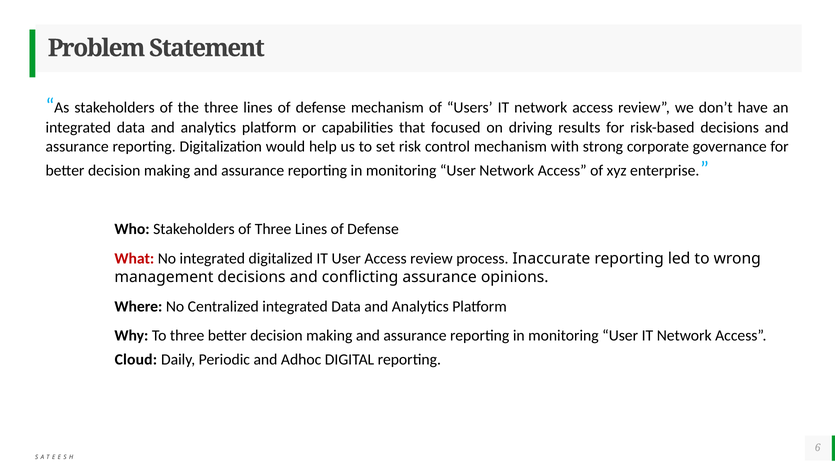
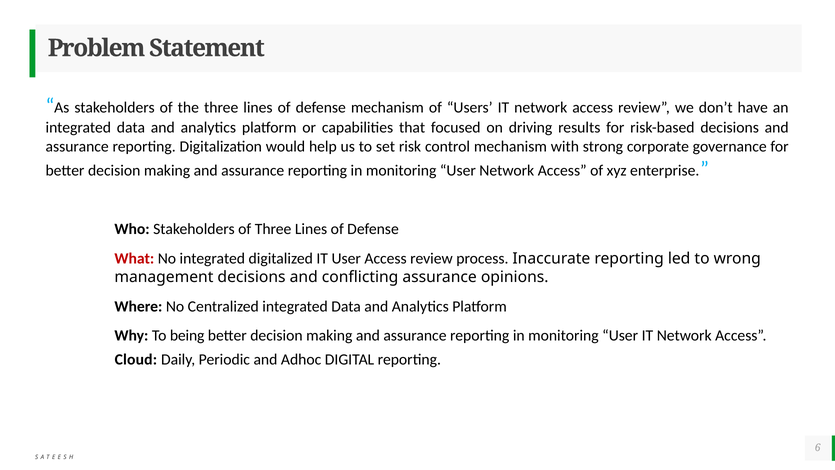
To three: three -> being
